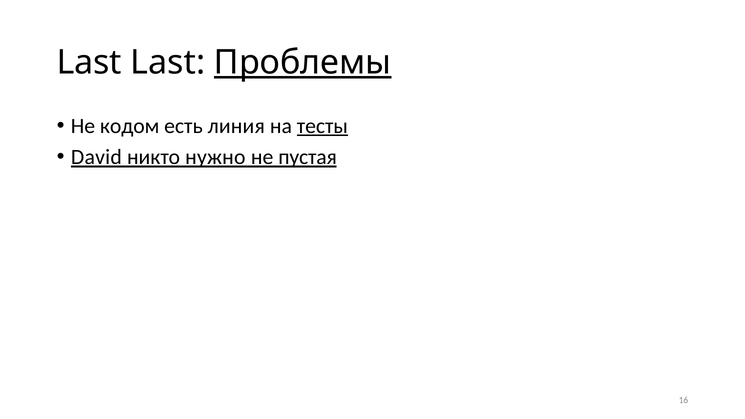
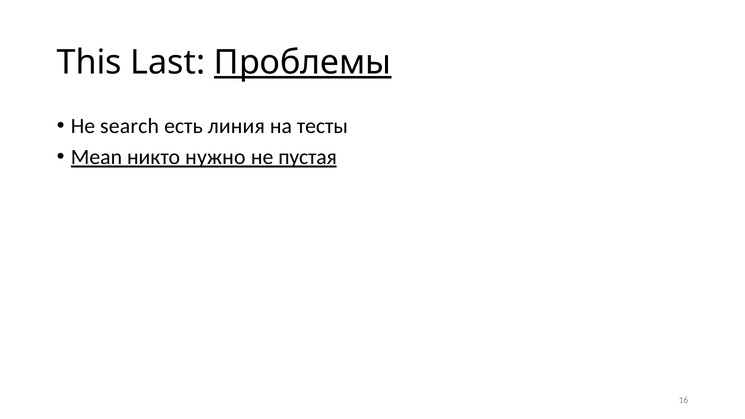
Last at (89, 63): Last -> This
кодом: кодом -> search
тесты underline: present -> none
David: David -> Mean
